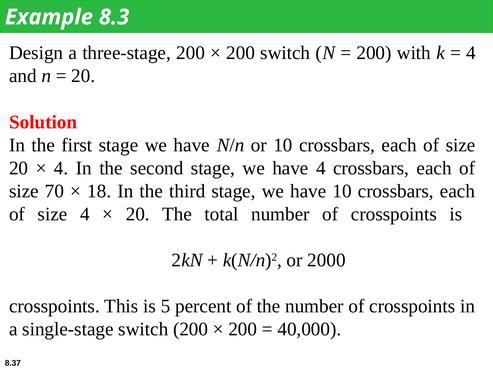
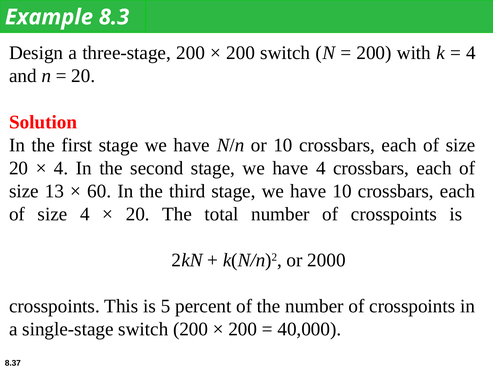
70: 70 -> 13
18: 18 -> 60
